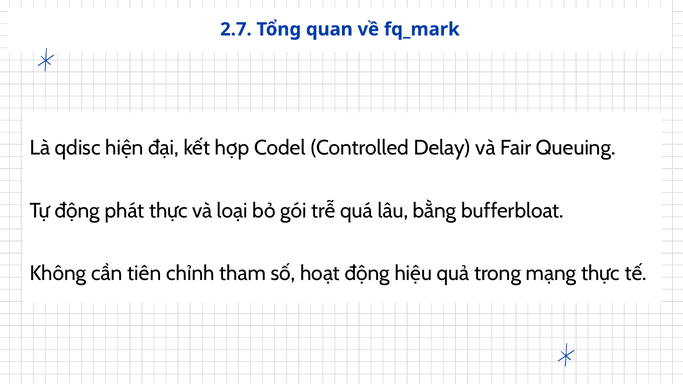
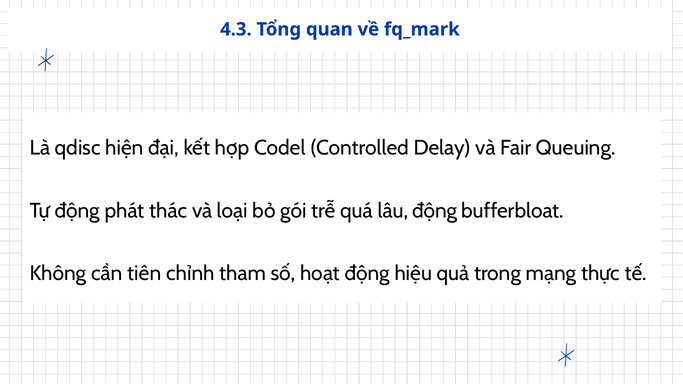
2.7: 2.7 -> 4.3
phát thực: thực -> thác
lâu bằng: bằng -> động
